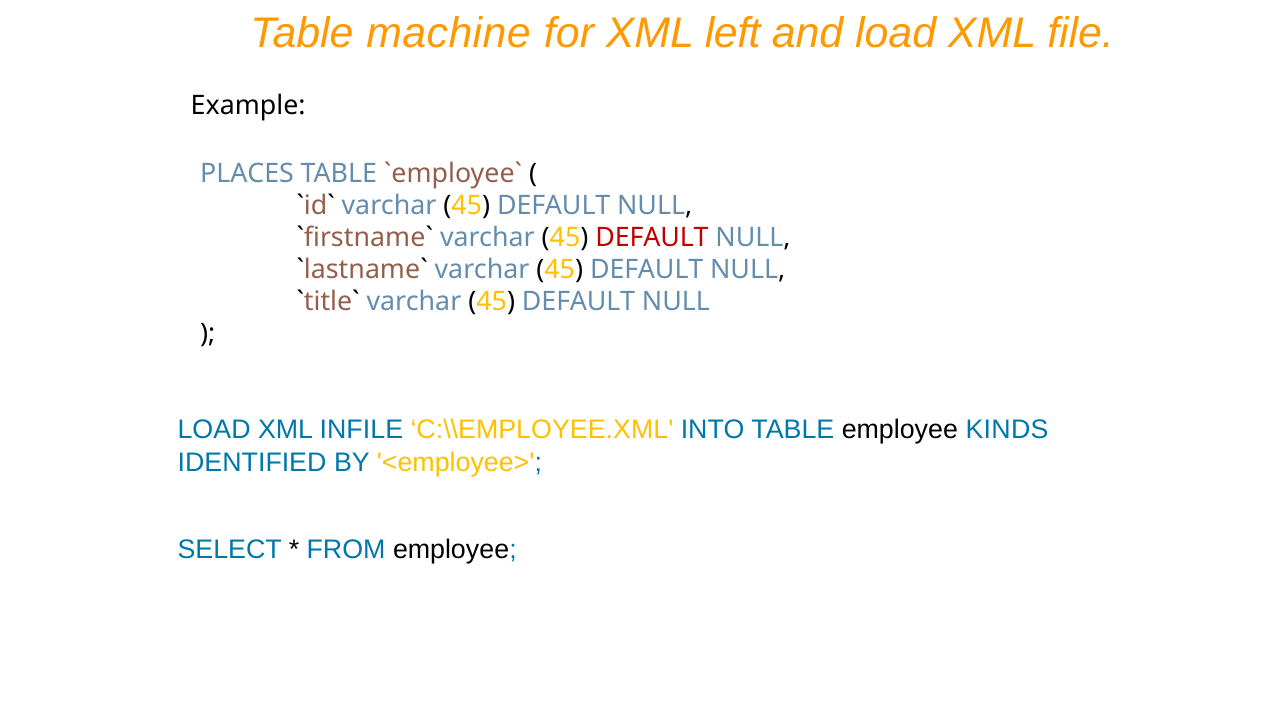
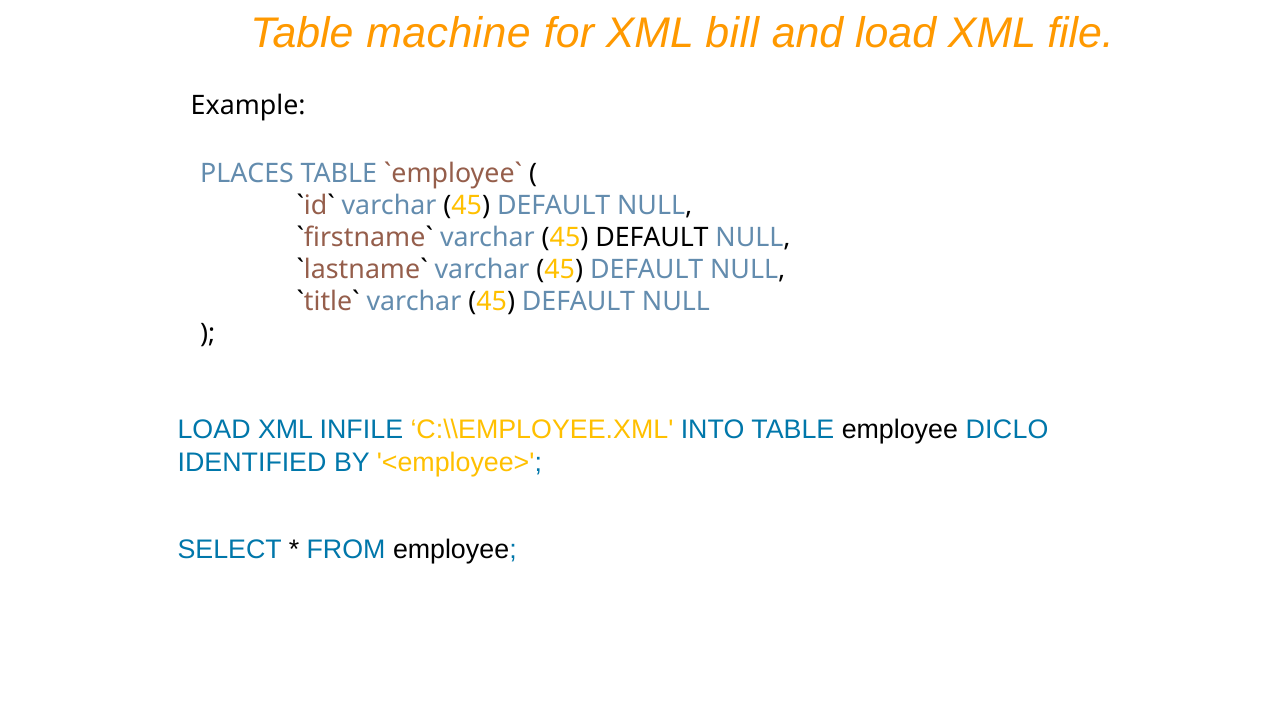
left: left -> bill
DEFAULT at (652, 238) colour: red -> black
KINDS: KINDS -> DICLO
